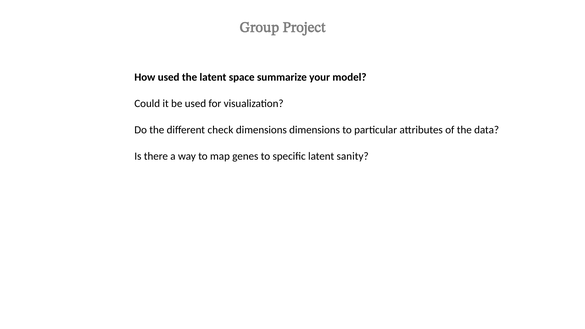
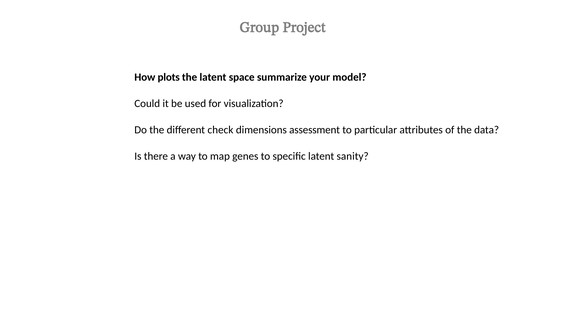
How used: used -> plots
dimensions dimensions: dimensions -> assessment
